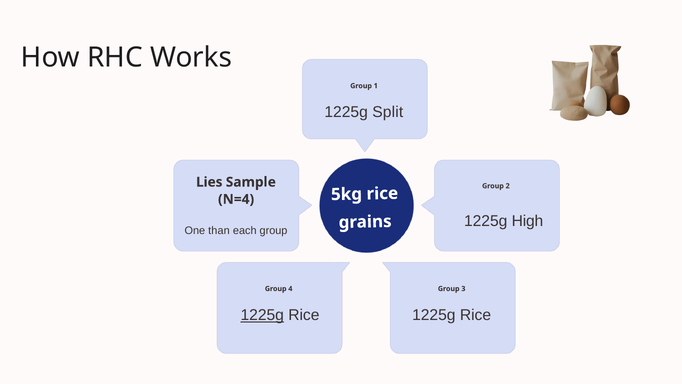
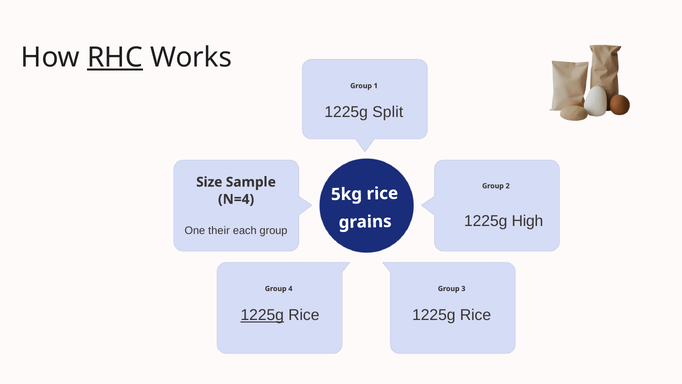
RHC underline: none -> present
Lies: Lies -> Size
than: than -> their
